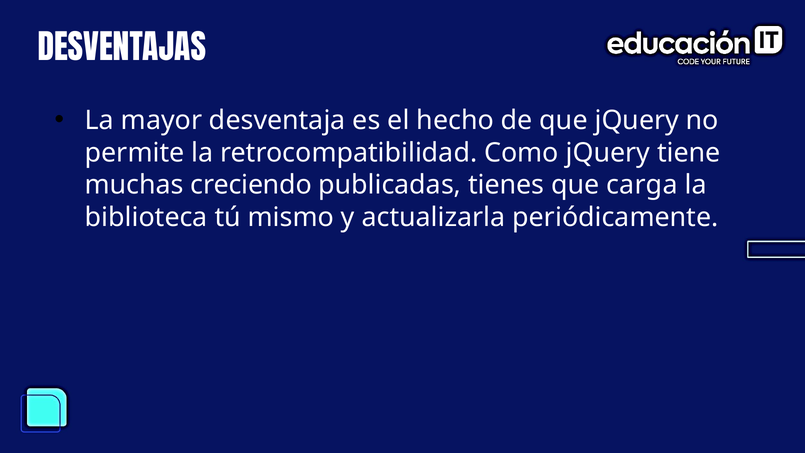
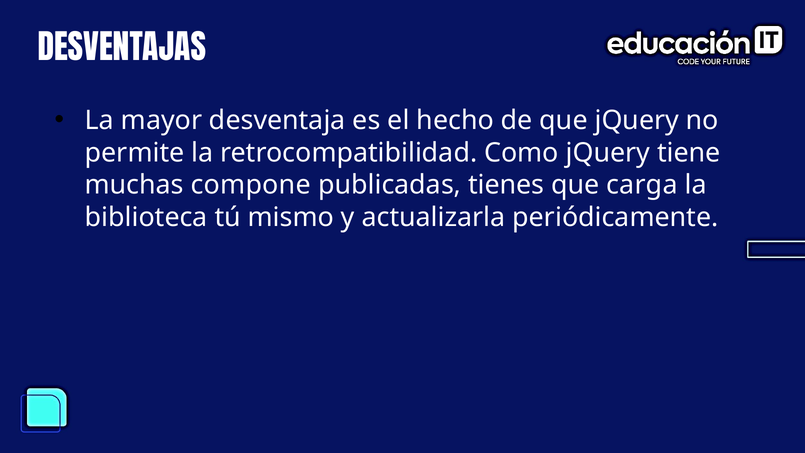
creciendo: creciendo -> compone
